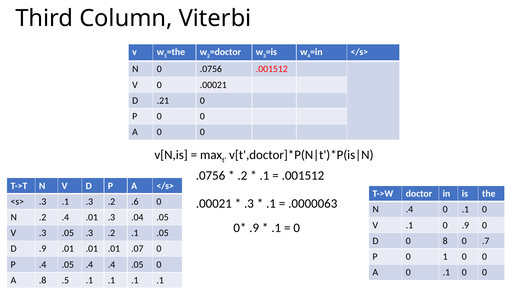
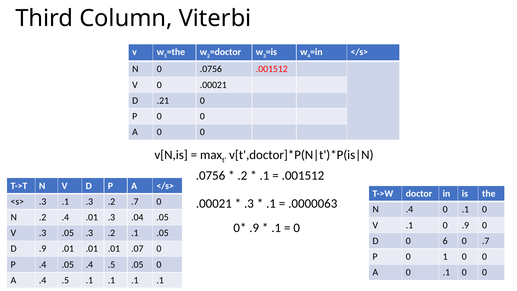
.2 .6: .6 -> .7
8: 8 -> 6
.05 .4 .4: .4 -> .5
A .8: .8 -> .4
